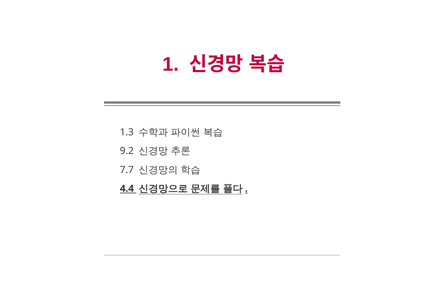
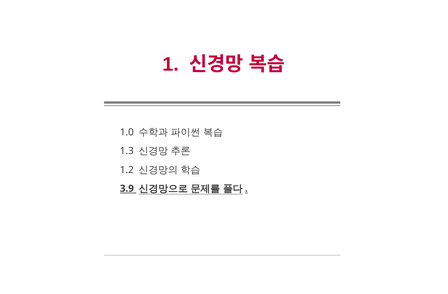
1.3: 1.3 -> 1.0
9.2: 9.2 -> 1.3
7.7: 7.7 -> 1.2
4.4: 4.4 -> 3.9
